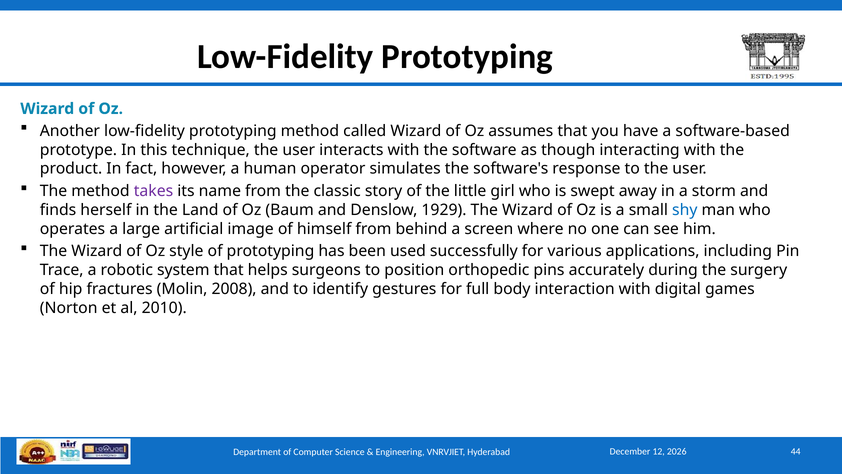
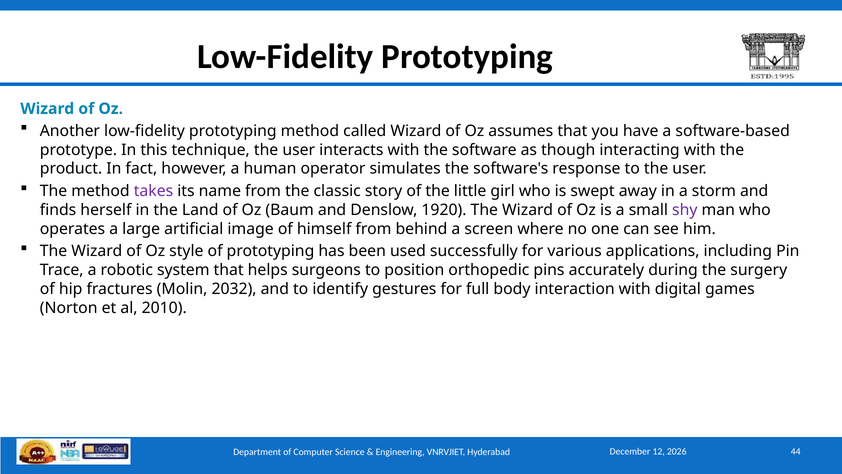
1929: 1929 -> 1920
shy colour: blue -> purple
2008: 2008 -> 2032
